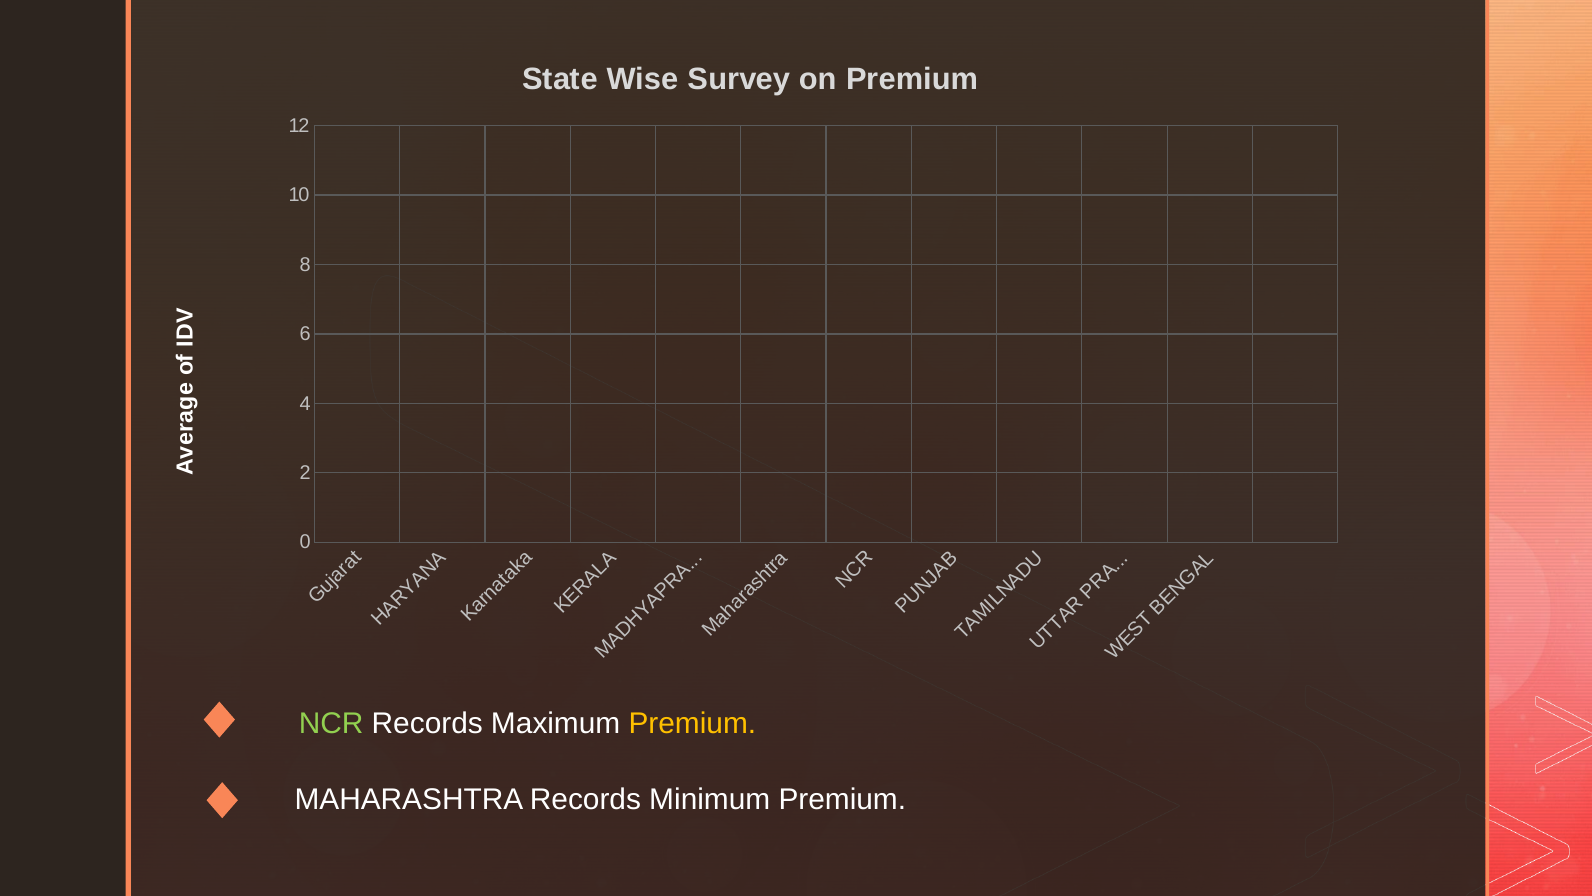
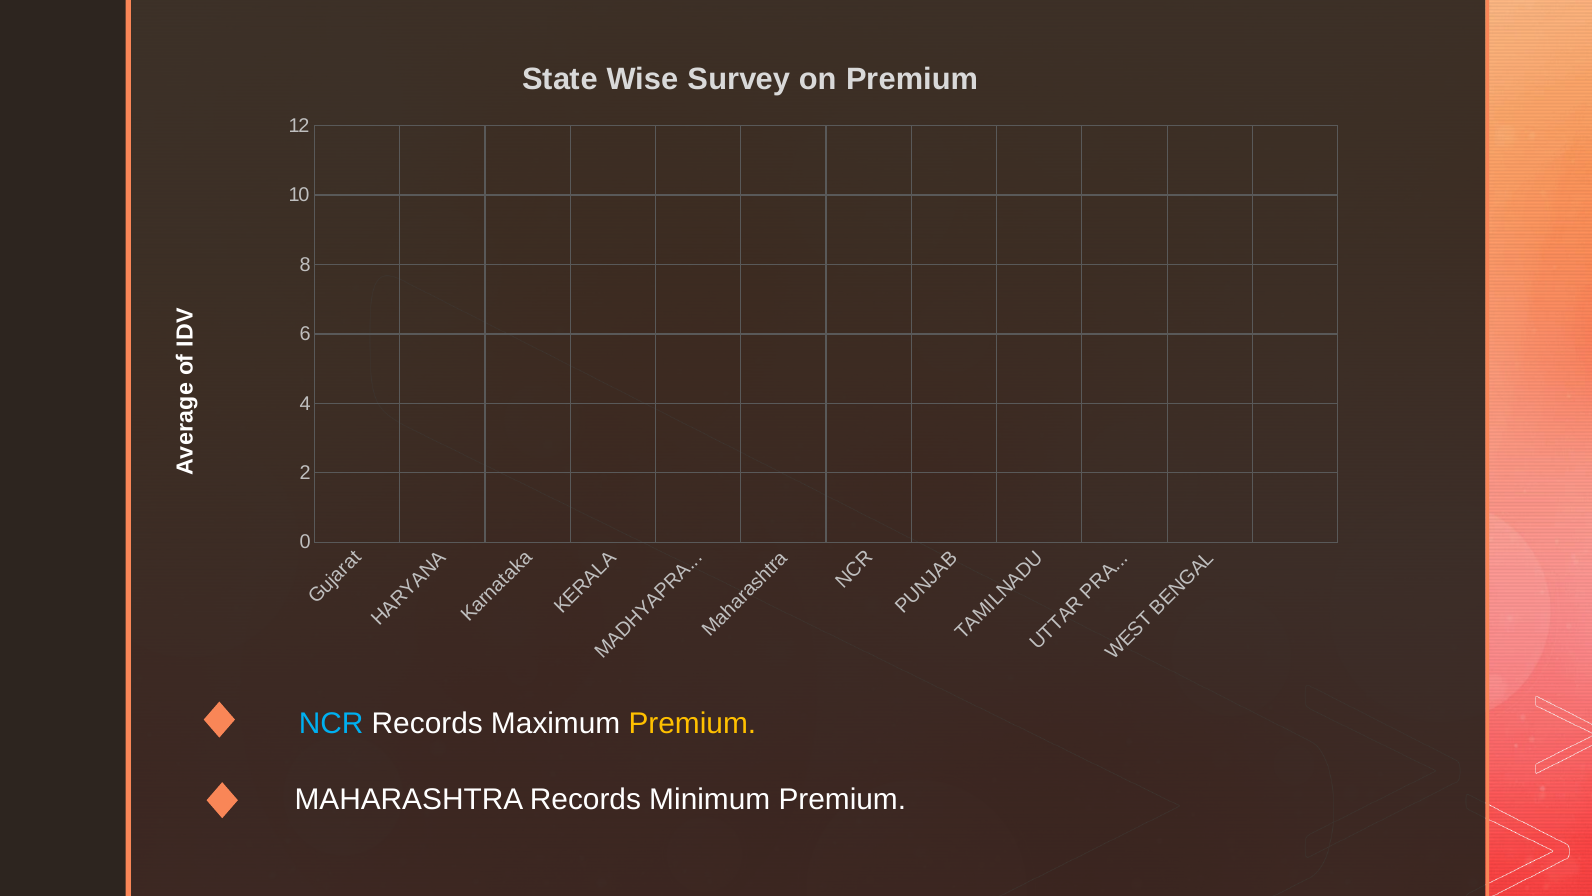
NCR colour: light green -> light blue
